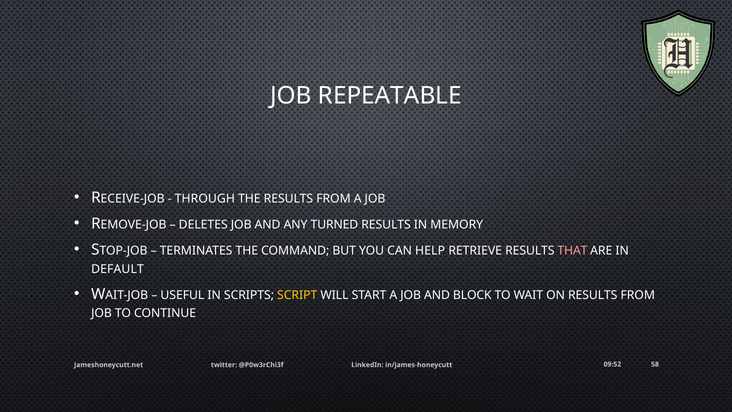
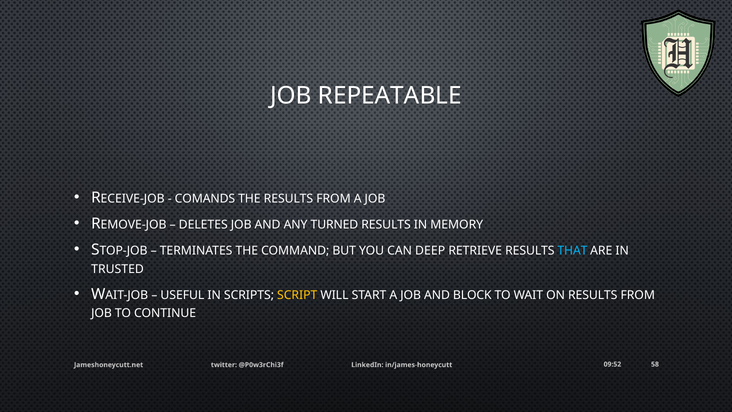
THROUGH: THROUGH -> COMANDS
HELP: HELP -> DEEP
THAT colour: pink -> light blue
DEFAULT: DEFAULT -> TRUSTED
